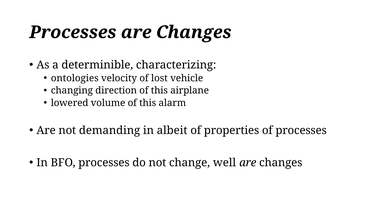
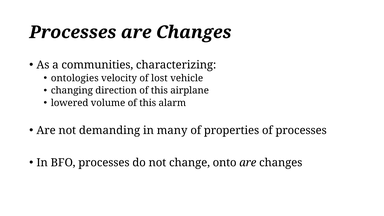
determinible: determinible -> communities
albeit: albeit -> many
well: well -> onto
